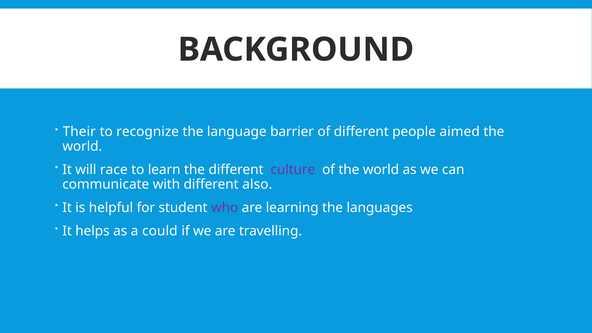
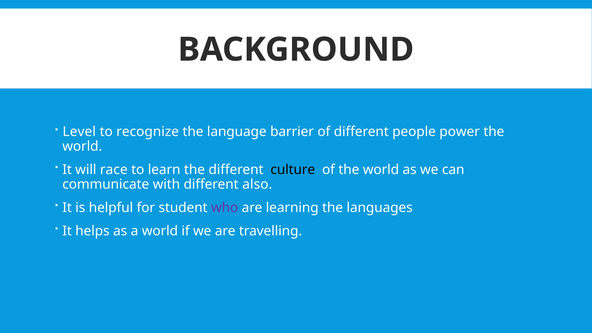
Their: Their -> Level
aimed: aimed -> power
culture colour: purple -> black
a could: could -> world
